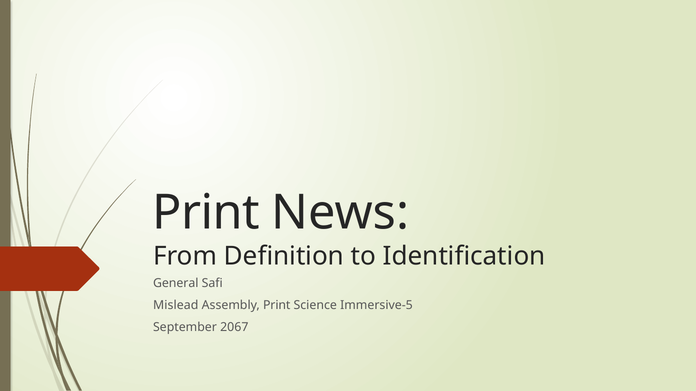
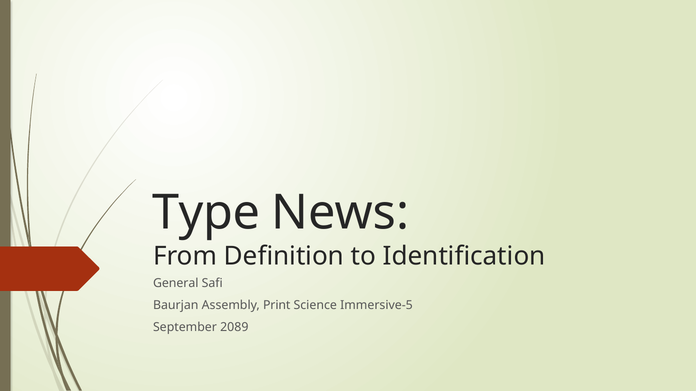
Print at (206, 213): Print -> Type
Mislead: Mislead -> Baurjan
2067: 2067 -> 2089
